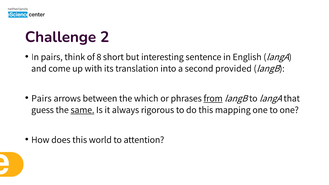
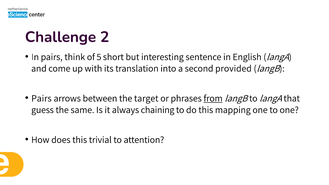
8: 8 -> 5
which: which -> target
same underline: present -> none
rigorous: rigorous -> chaining
world: world -> trivial
